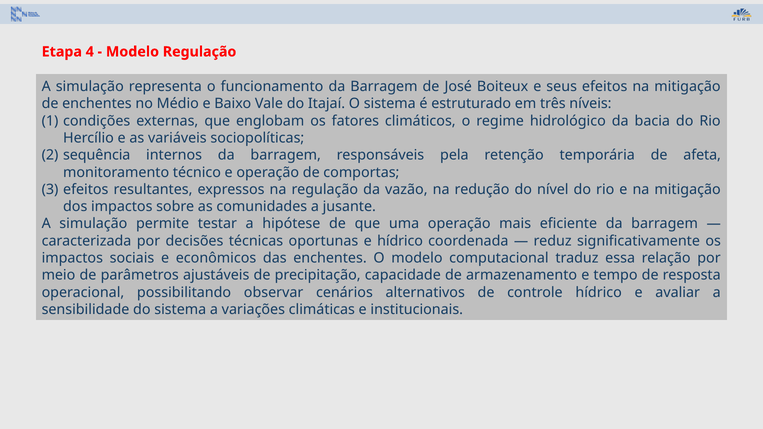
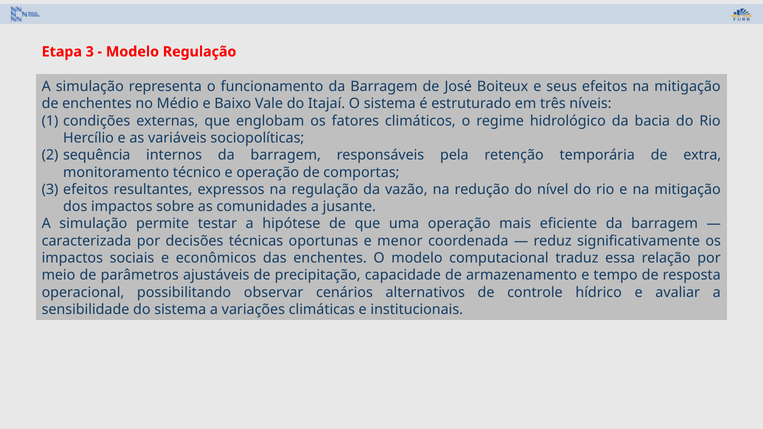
Etapa 4: 4 -> 3
afeta: afeta -> extra
e hídrico: hídrico -> menor
